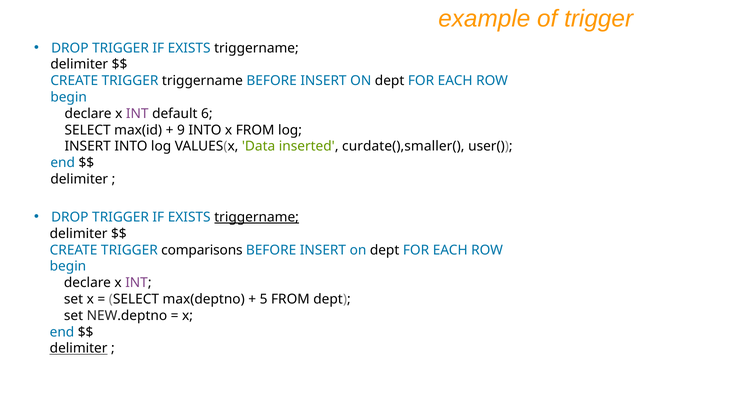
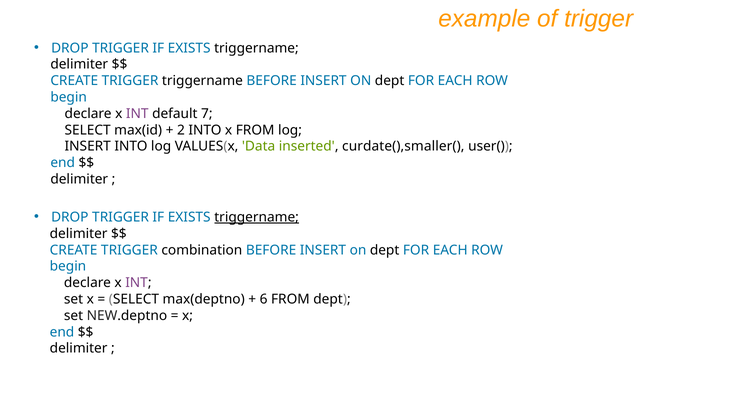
6: 6 -> 7
9: 9 -> 2
comparisons: comparisons -> combination
5: 5 -> 6
delimiter at (79, 349) underline: present -> none
